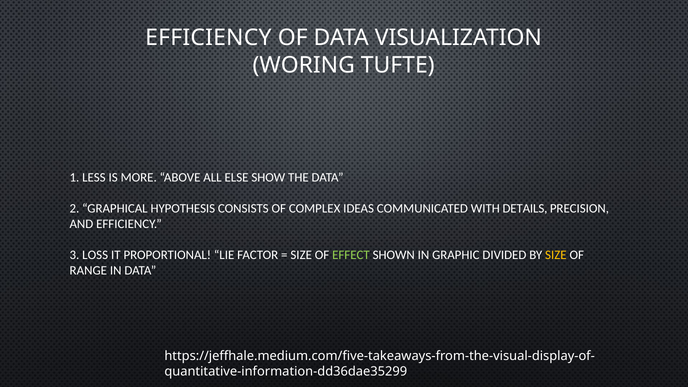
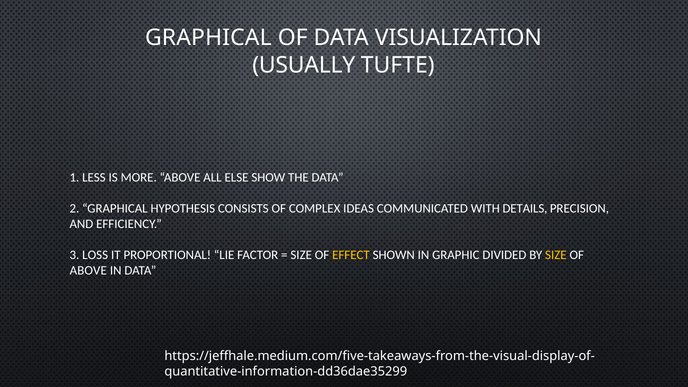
EFFICIENCY at (208, 38): EFFICIENCY -> GRAPHICAL
WORING: WORING -> USUALLY
EFFECT colour: light green -> yellow
RANGE at (88, 270): RANGE -> ABOVE
